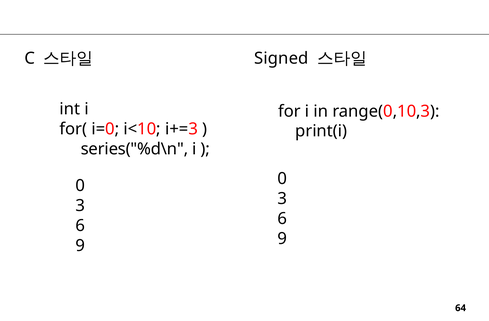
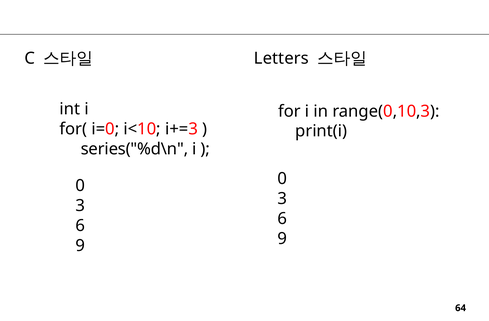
Signed: Signed -> Letters
